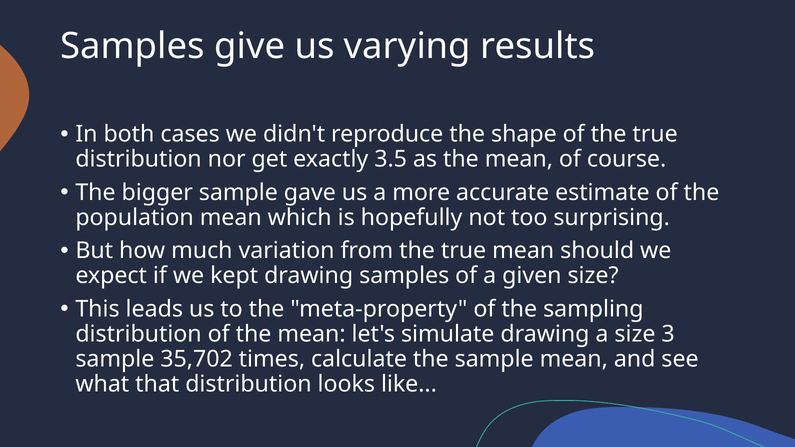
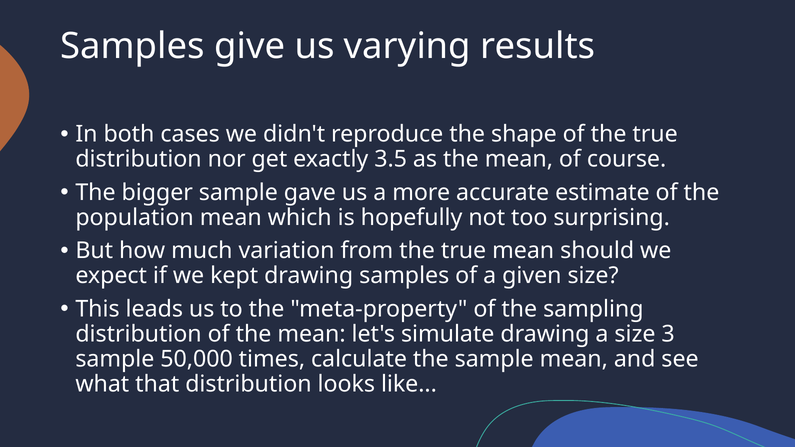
35,702: 35,702 -> 50,000
